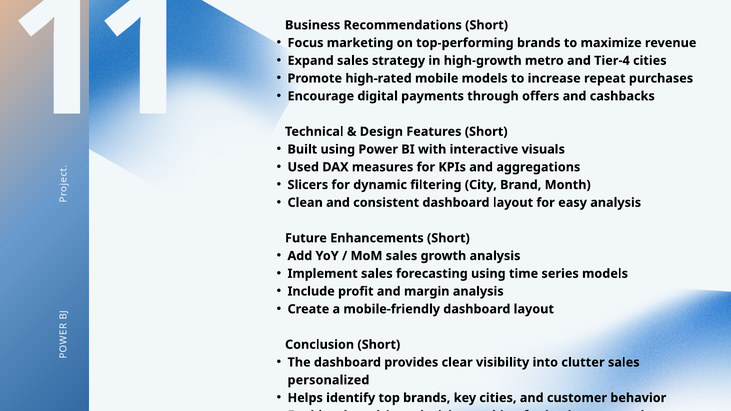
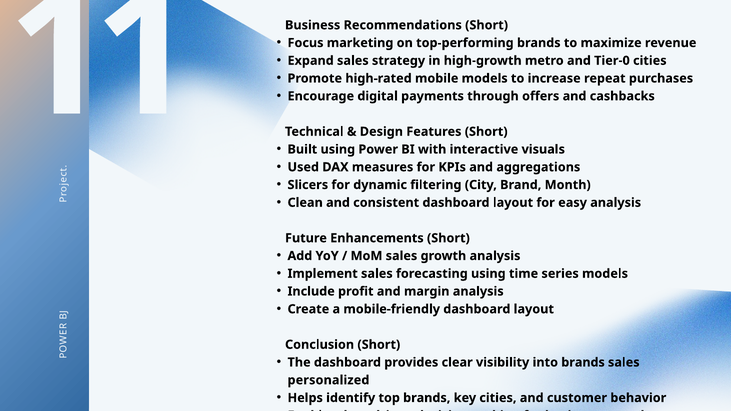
Tier-4: Tier-4 -> Tier-0
into clutter: clutter -> brands
